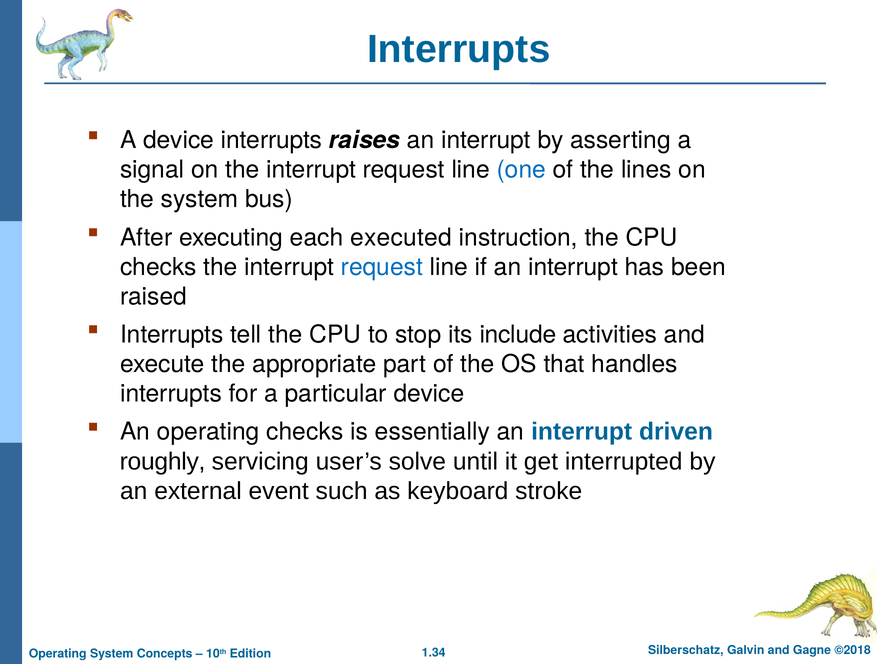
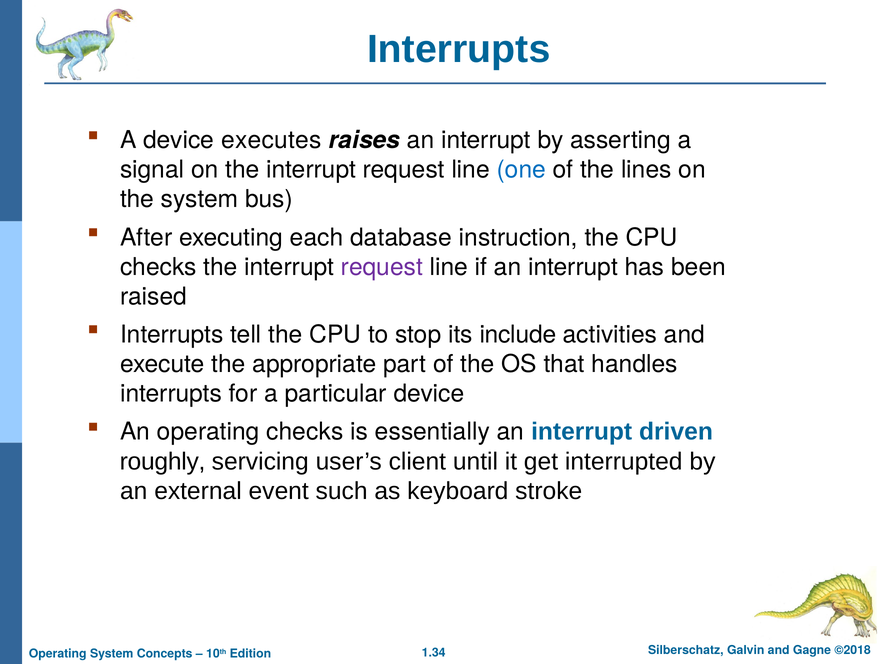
device interrupts: interrupts -> executes
executed: executed -> database
request at (382, 267) colour: blue -> purple
solve: solve -> client
